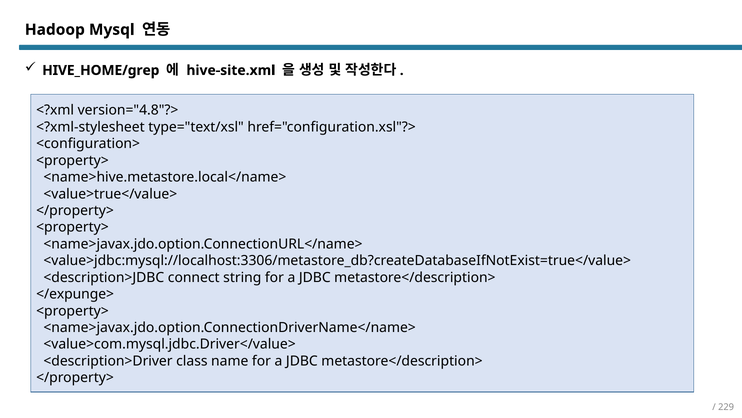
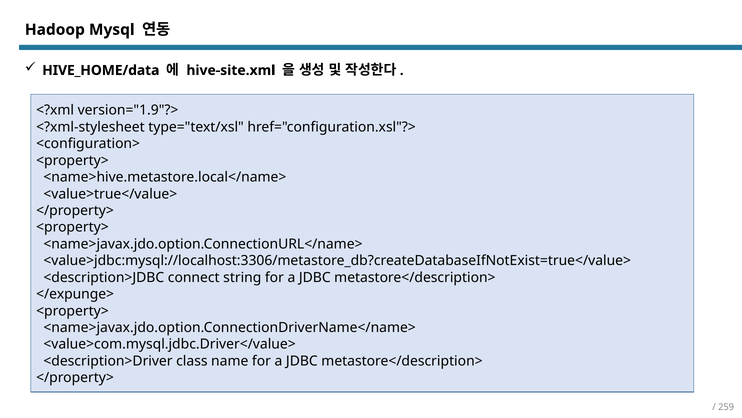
HIVE_HOME/grep: HIVE_HOME/grep -> HIVE_HOME/data
version="4.8"?>: version="4.8"?> -> version="1.9"?>
229: 229 -> 259
